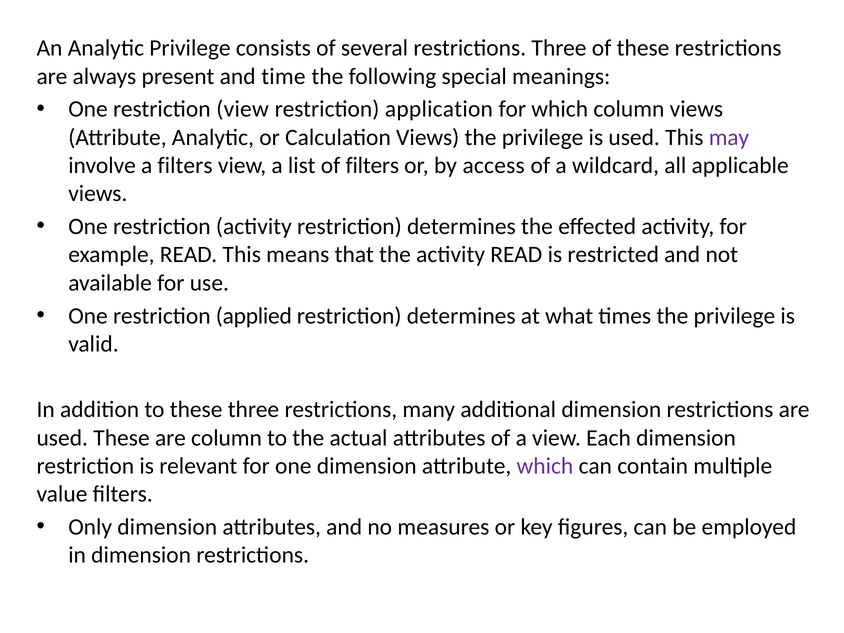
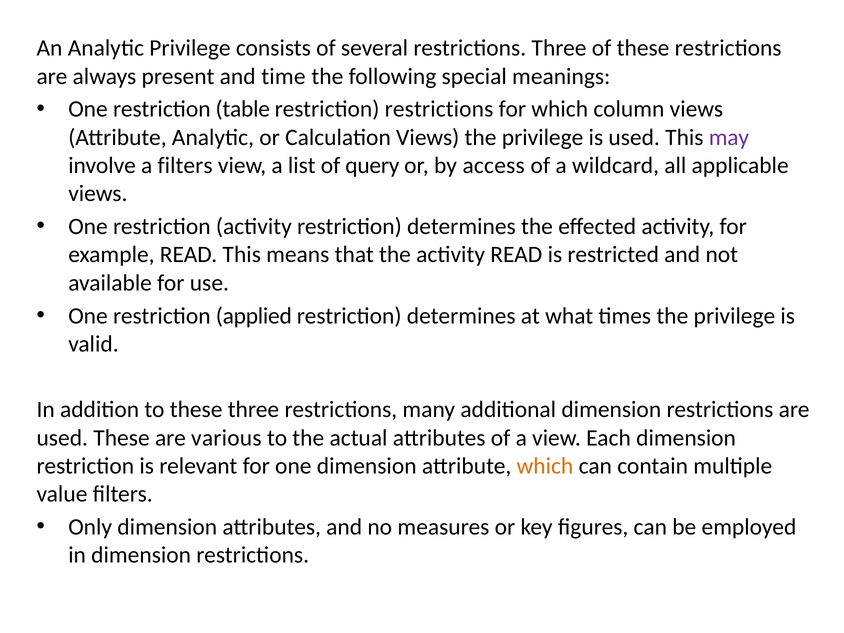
restriction view: view -> table
restriction application: application -> restrictions
of filters: filters -> query
are column: column -> various
which at (545, 466) colour: purple -> orange
